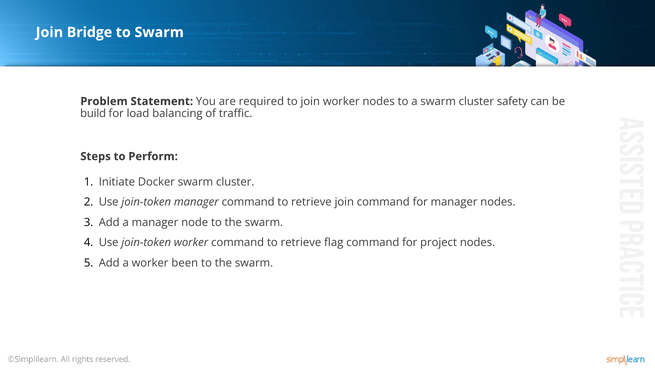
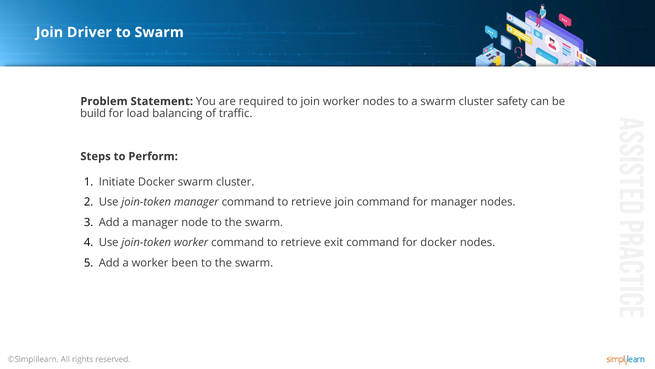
Bridge: Bridge -> Driver
flag: flag -> exit
for project: project -> docker
